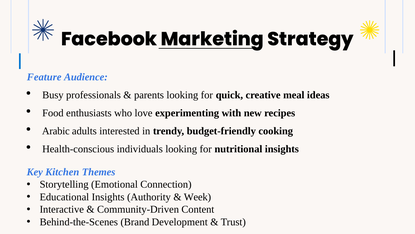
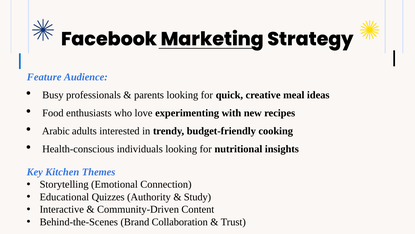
Educational Insights: Insights -> Quizzes
Week: Week -> Study
Development: Development -> Collaboration
